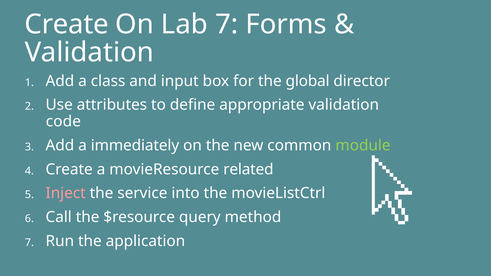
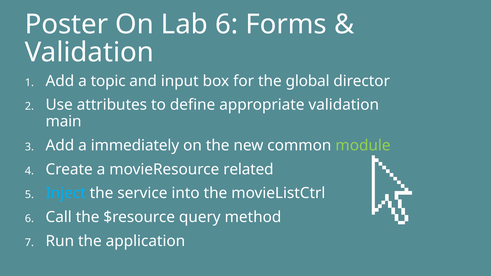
Create at (67, 24): Create -> Poster
Lab 7: 7 -> 6
class: class -> topic
code: code -> main
Inject colour: pink -> light blue
